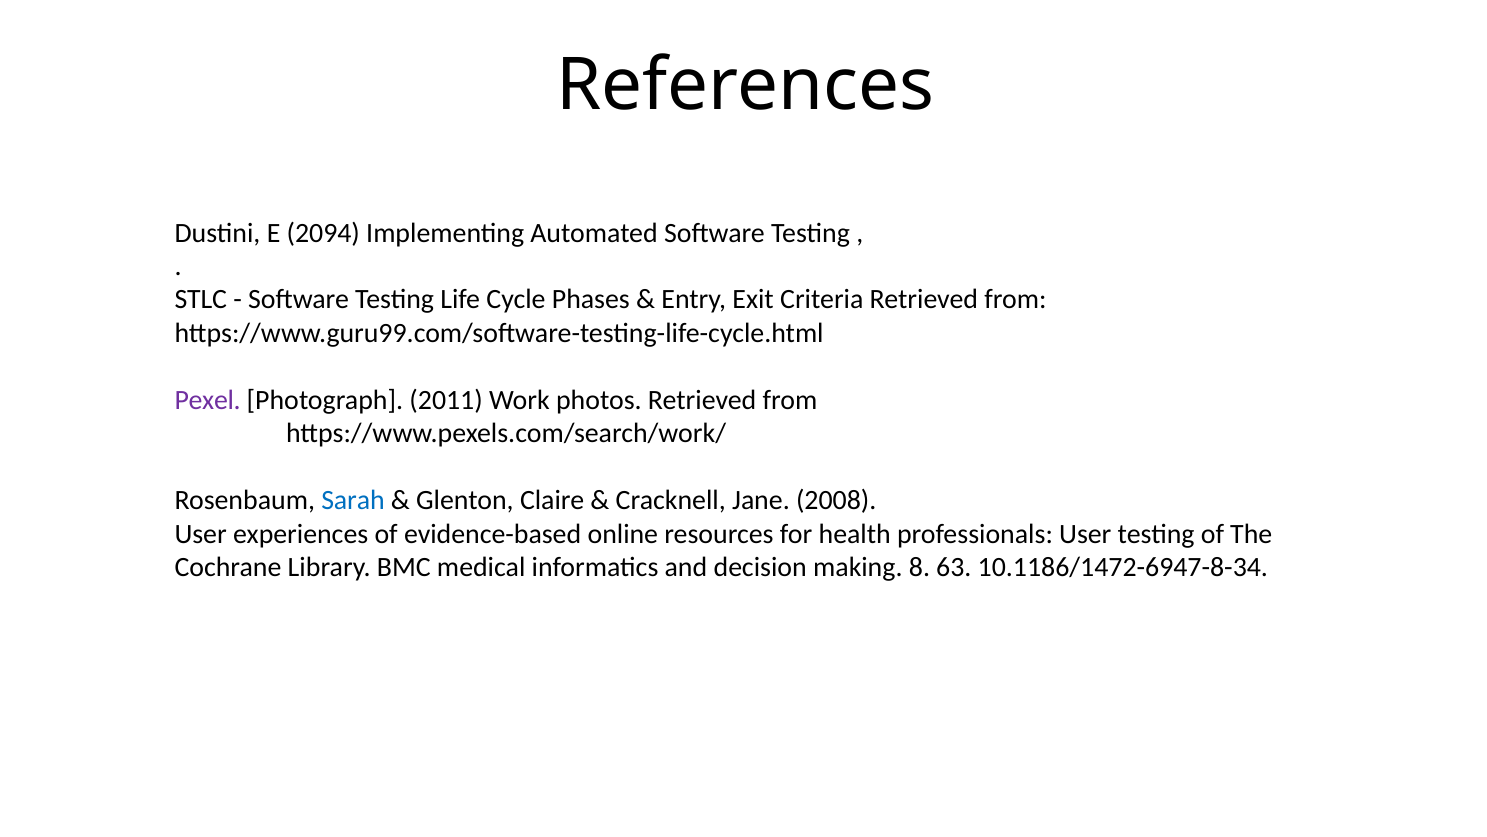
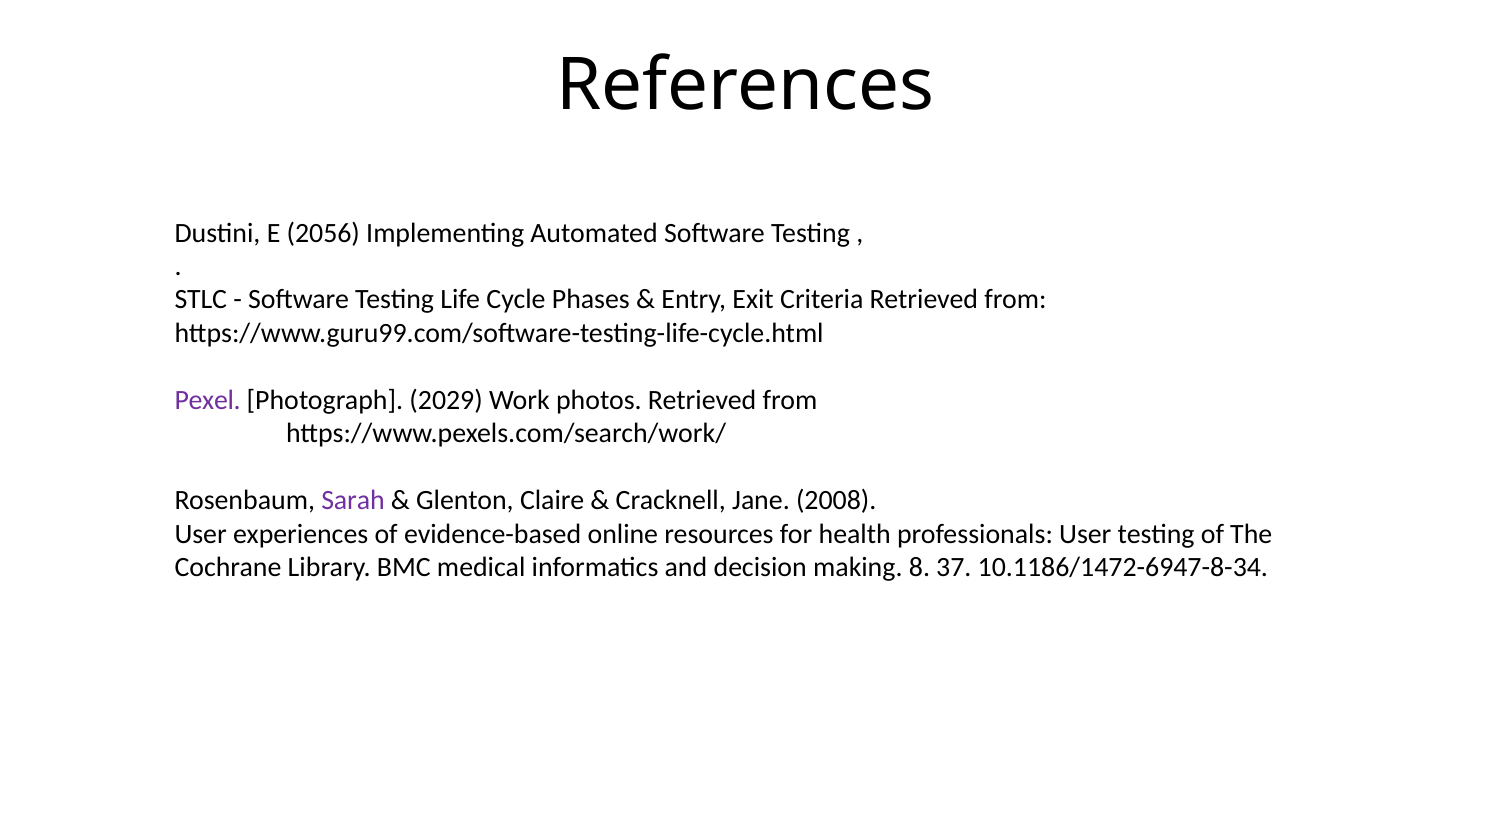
2094: 2094 -> 2056
2011: 2011 -> 2029
Sarah colour: blue -> purple
63: 63 -> 37
